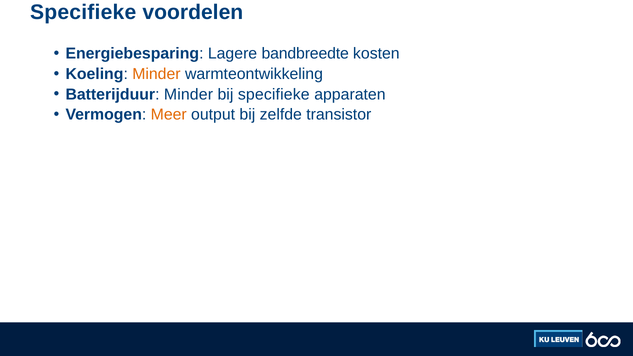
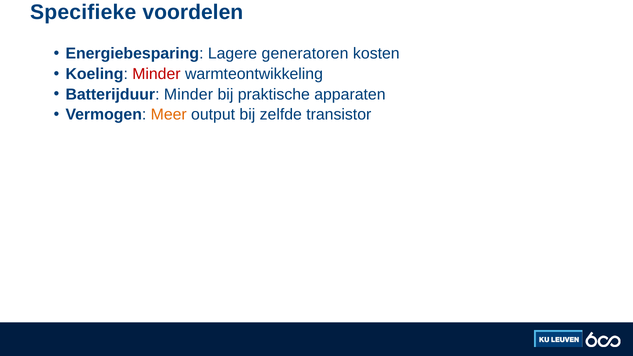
bandbreedte: bandbreedte -> generatoren
Minder at (156, 74) colour: orange -> red
bij specifieke: specifieke -> praktische
